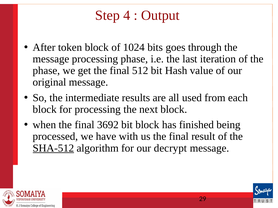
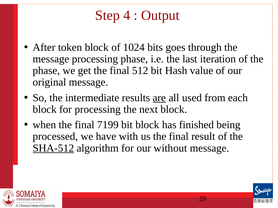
are underline: none -> present
3692: 3692 -> 7199
decrypt: decrypt -> without
